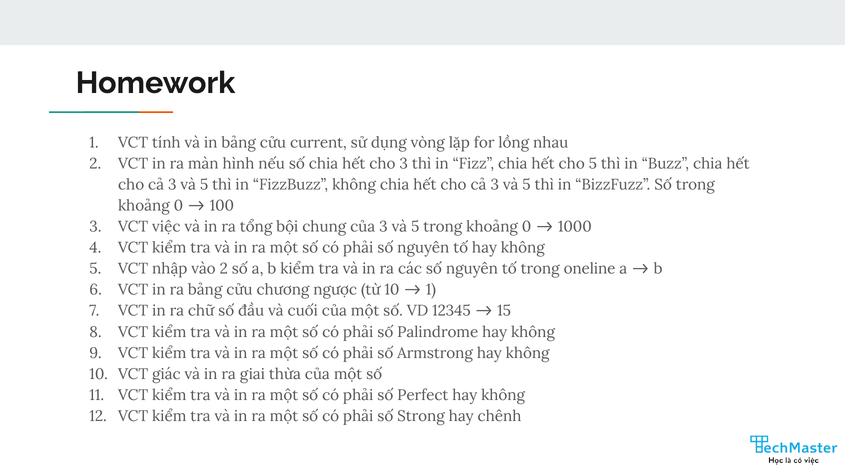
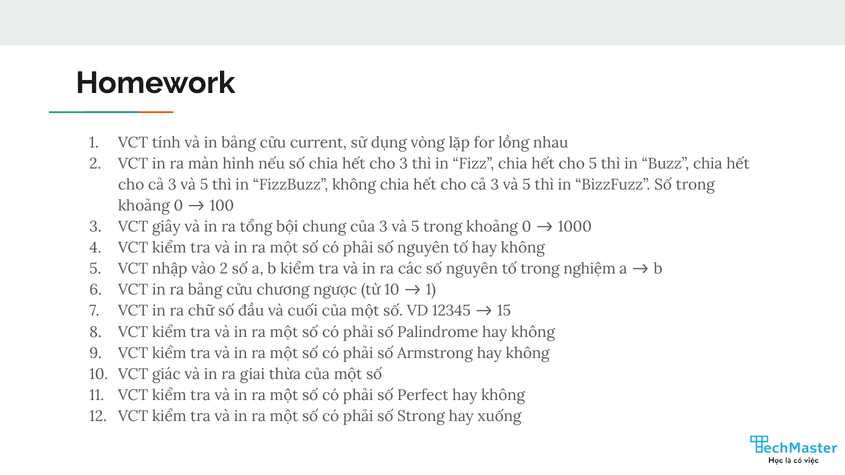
việc: việc -> giây
oneline: oneline -> nghiệm
chênh: chênh -> xuống
